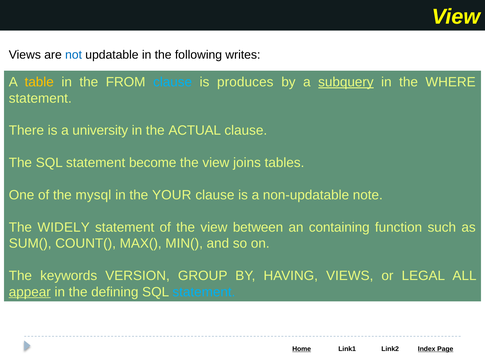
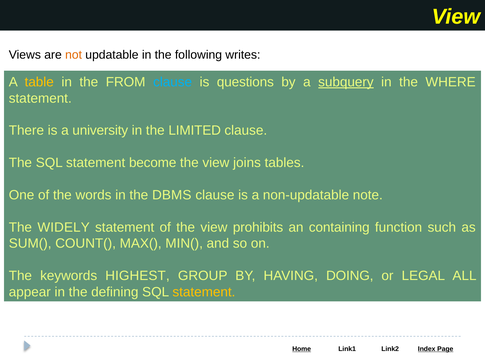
not colour: blue -> orange
produces: produces -> questions
ACTUAL: ACTUAL -> LIMITED
mysql: mysql -> words
YOUR: YOUR -> DBMS
between: between -> prohibits
VERSION: VERSION -> HIGHEST
HAVING VIEWS: VIEWS -> DOING
appear underline: present -> none
statement at (204, 293) colour: light blue -> yellow
